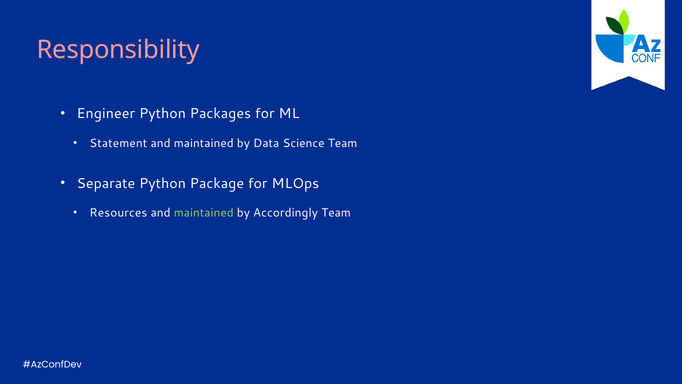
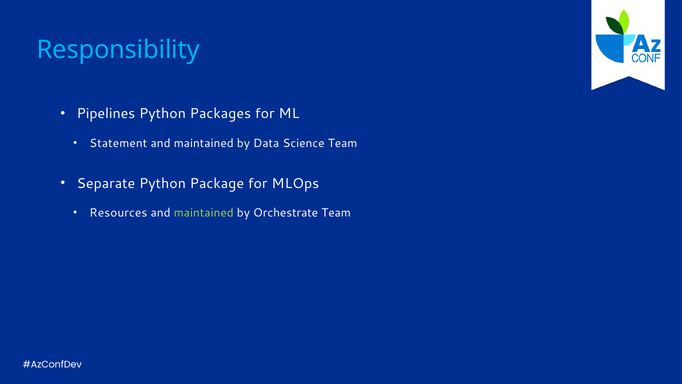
Responsibility colour: pink -> light blue
Engineer: Engineer -> Pipelines
Accordingly: Accordingly -> Orchestrate
